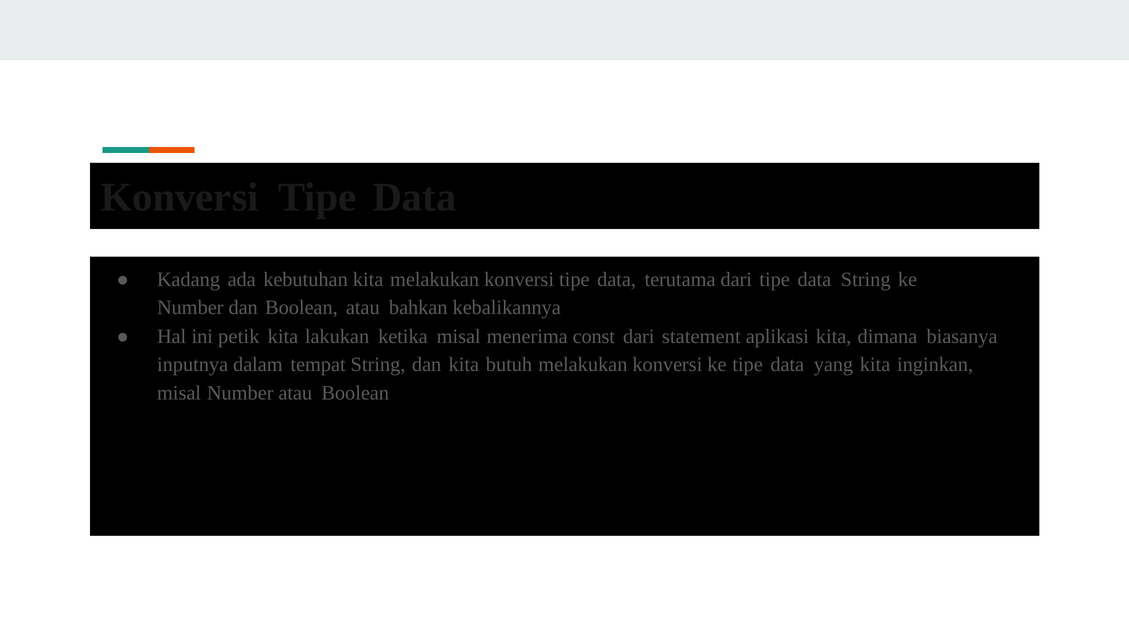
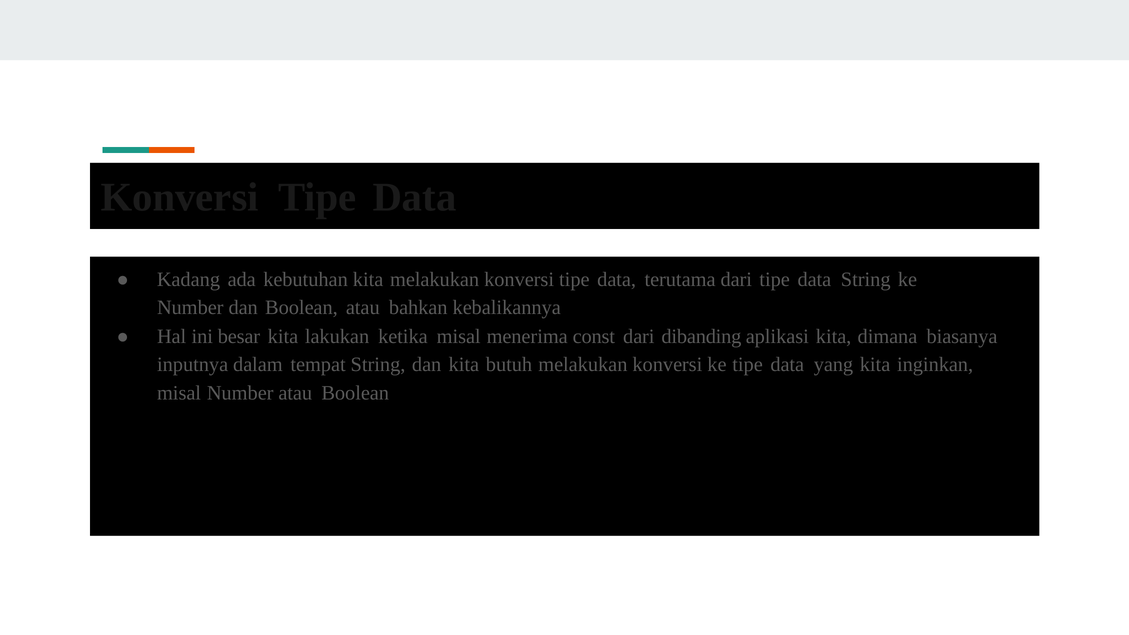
petik: petik -> besar
statement: statement -> dibanding
